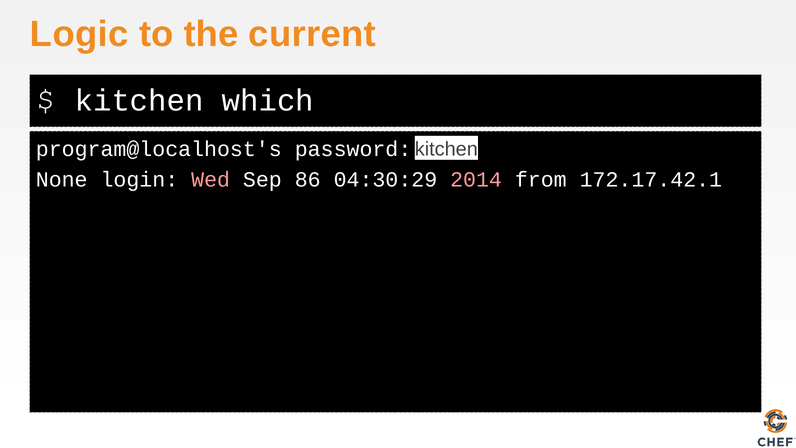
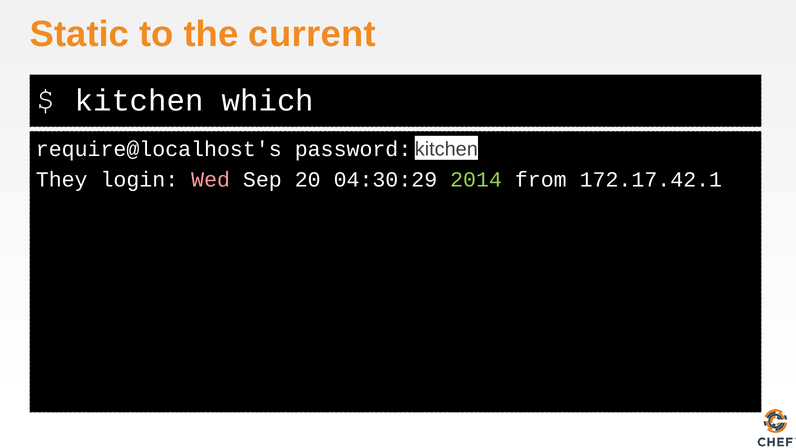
Logic: Logic -> Static
program@localhost's: program@localhost's -> require@localhost's
None: None -> They
86: 86 -> 20
2014 colour: pink -> light green
